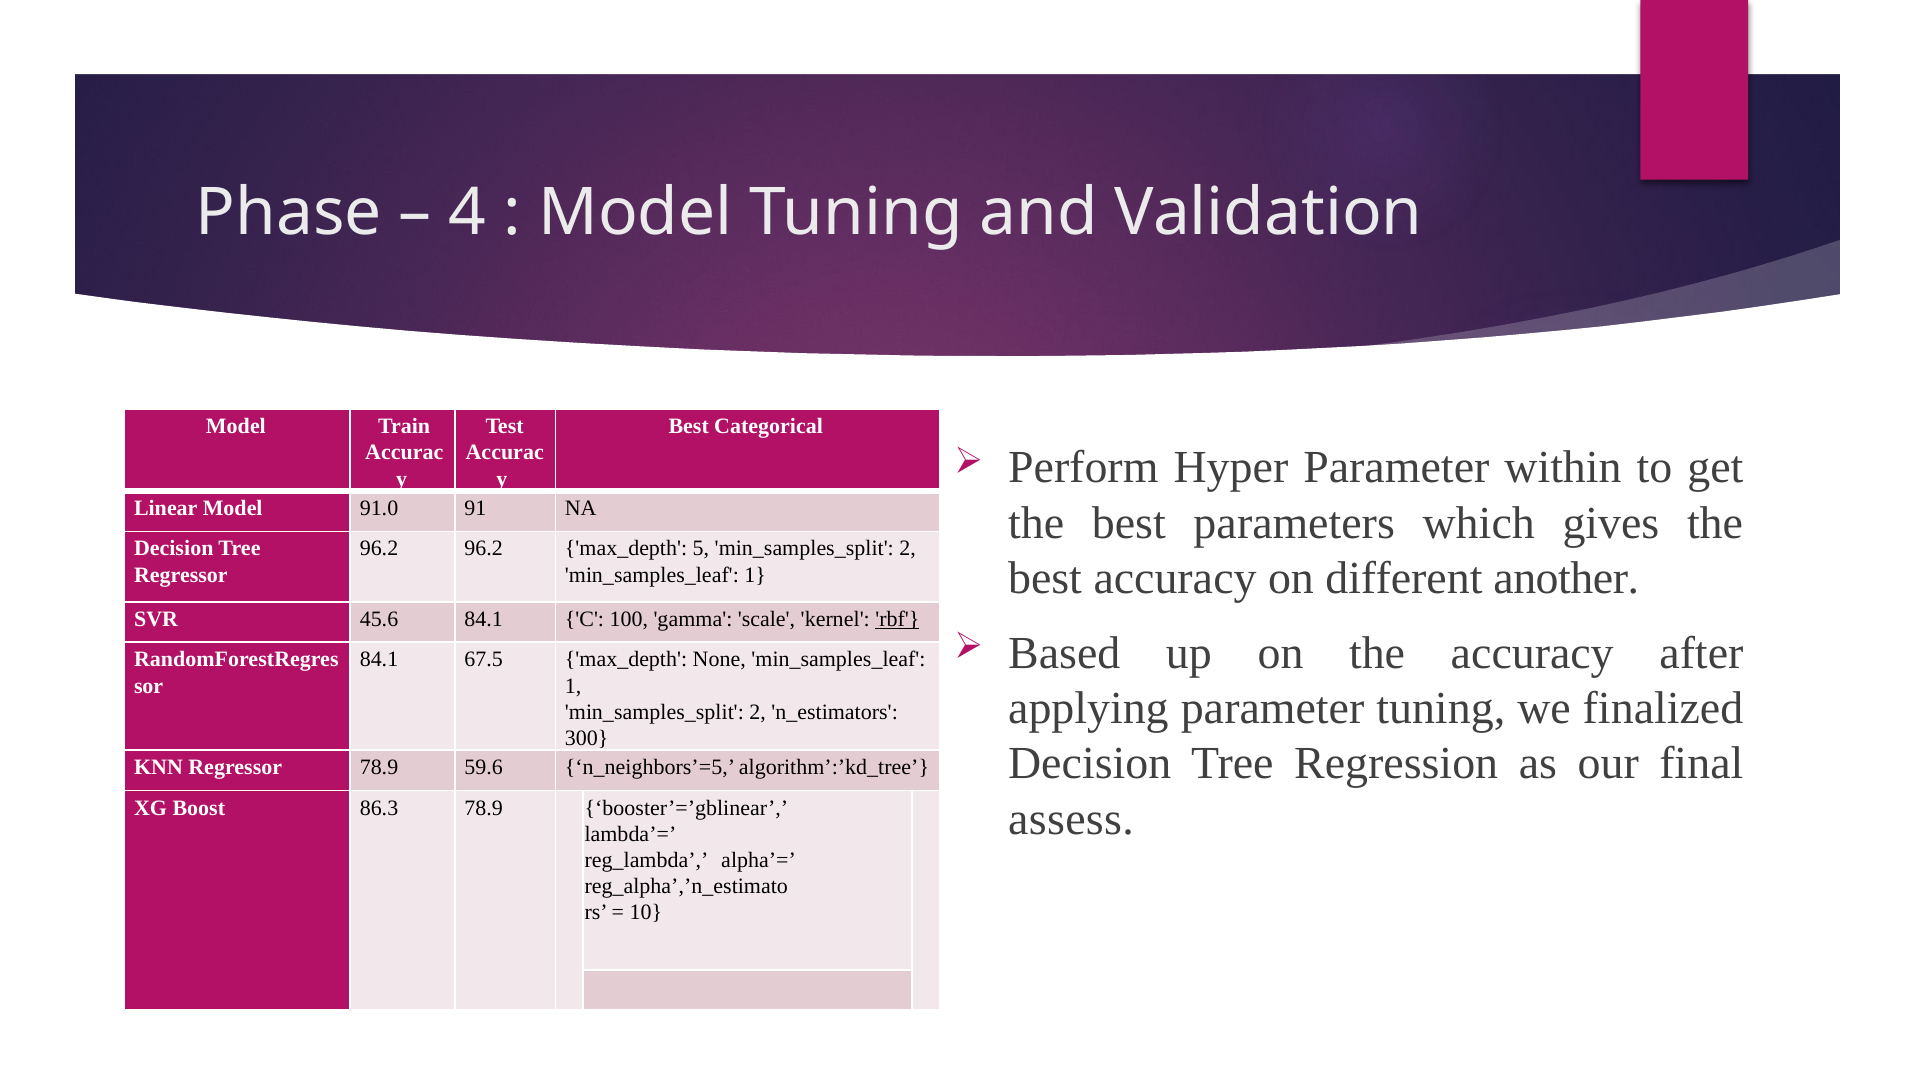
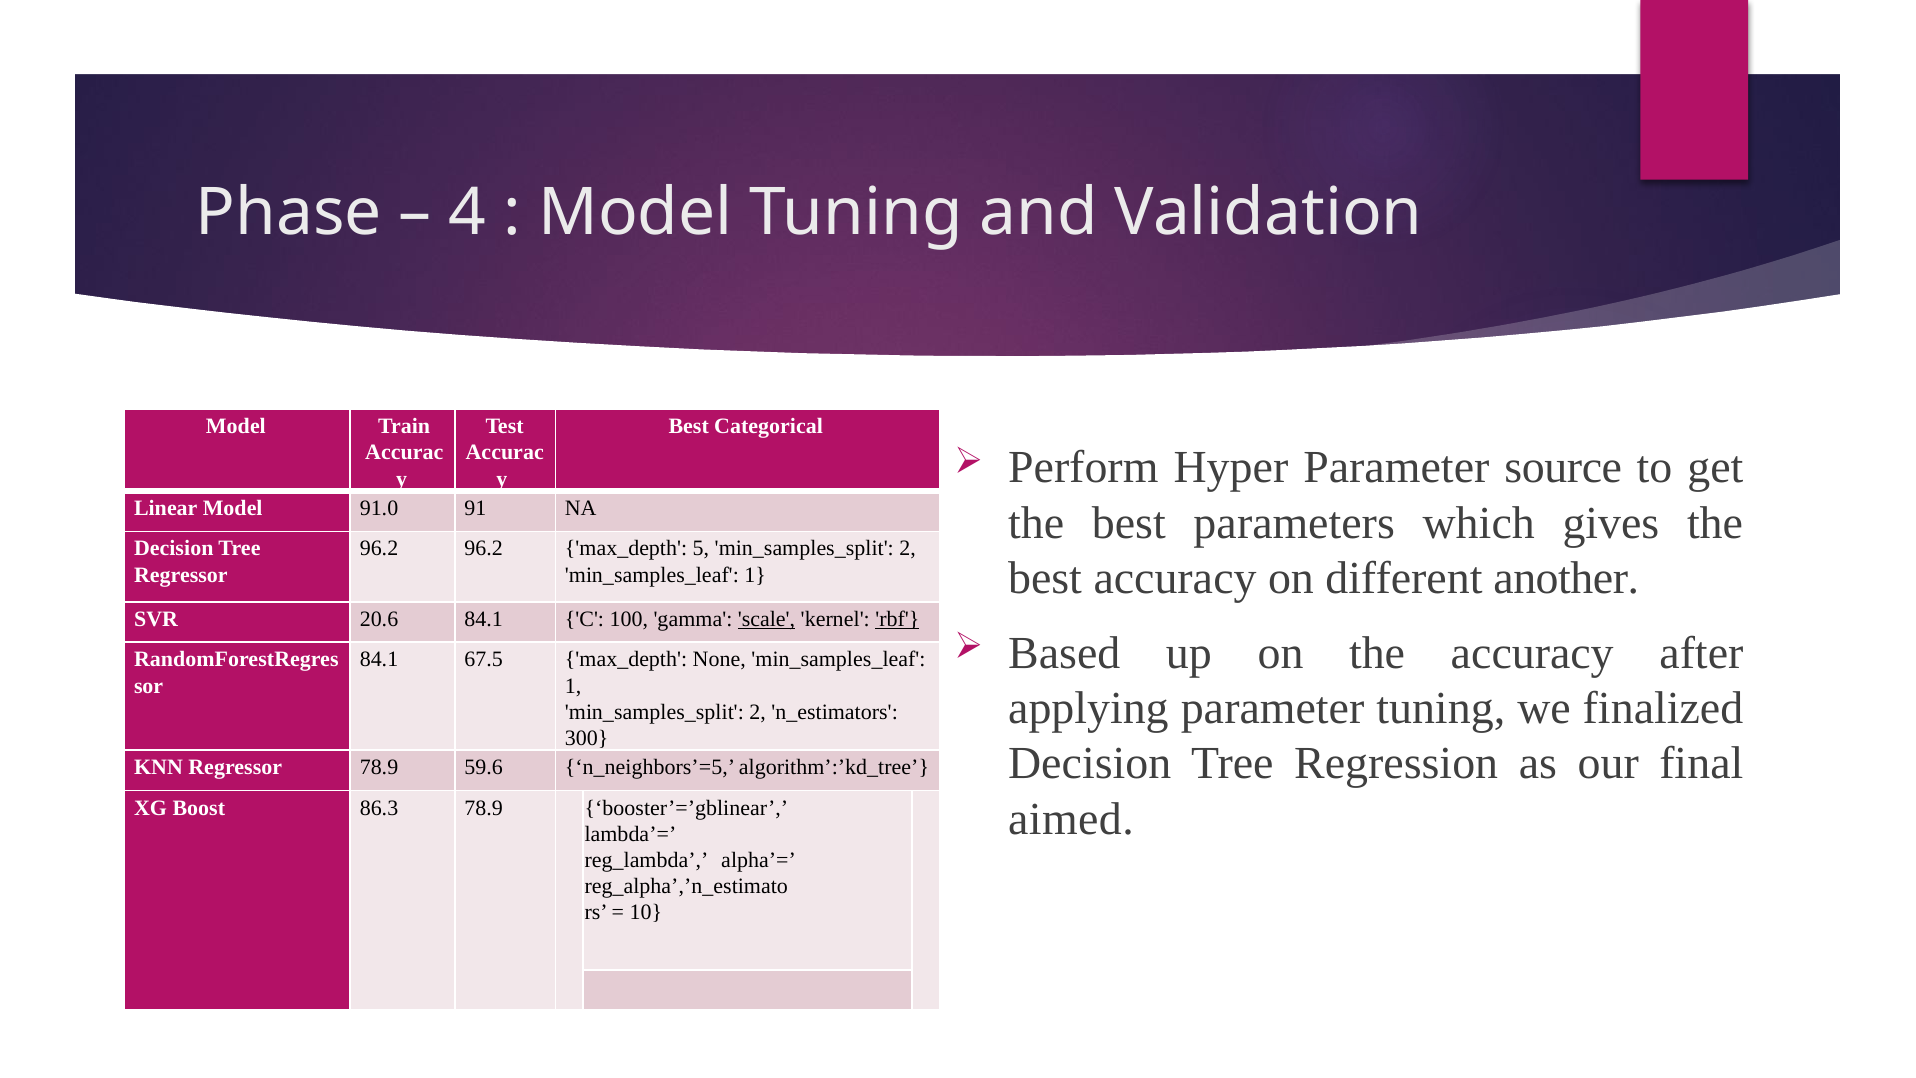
within: within -> source
45.6: 45.6 -> 20.6
scale underline: none -> present
assess: assess -> aimed
